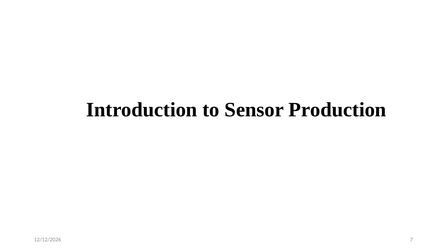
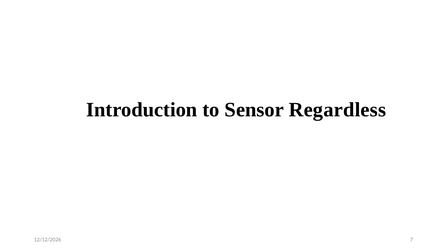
Production: Production -> Regardless
